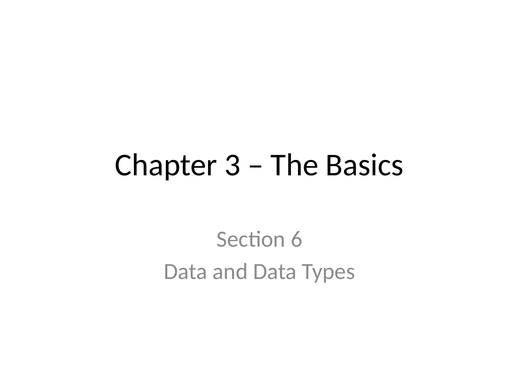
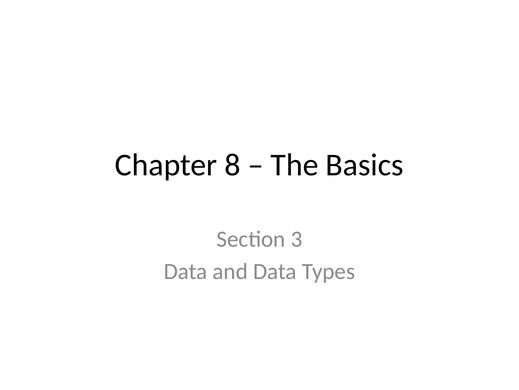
3: 3 -> 8
6: 6 -> 3
